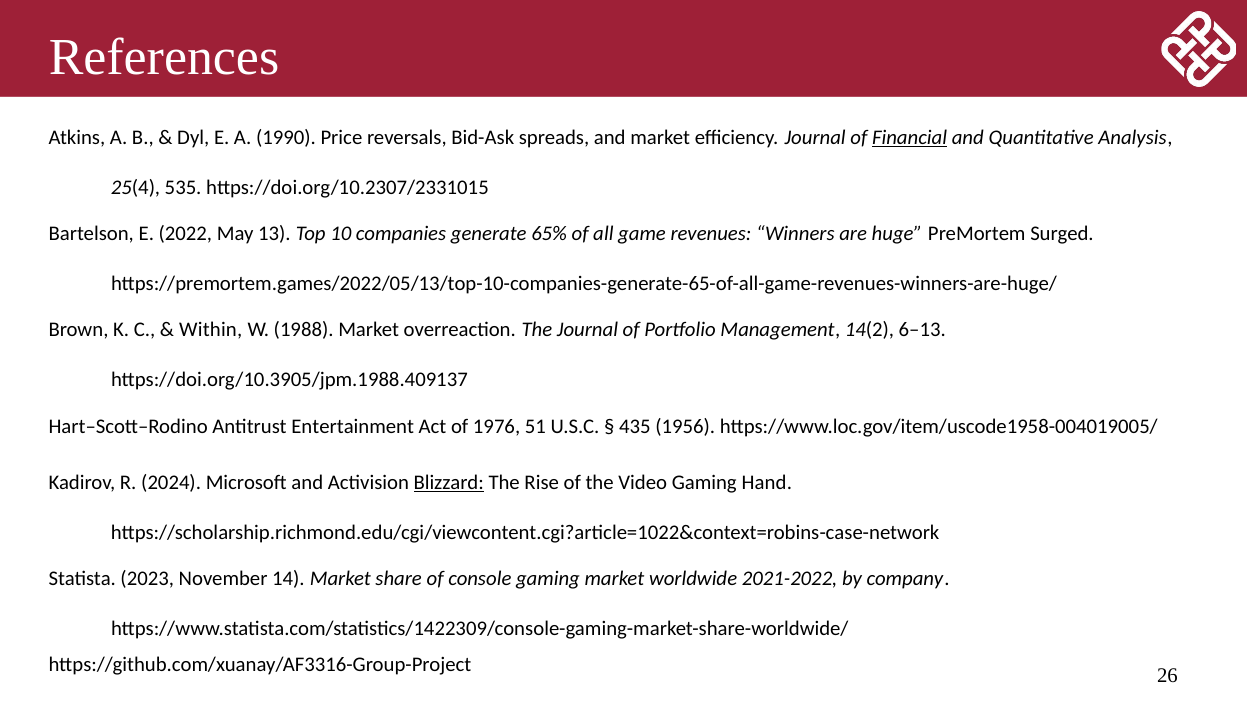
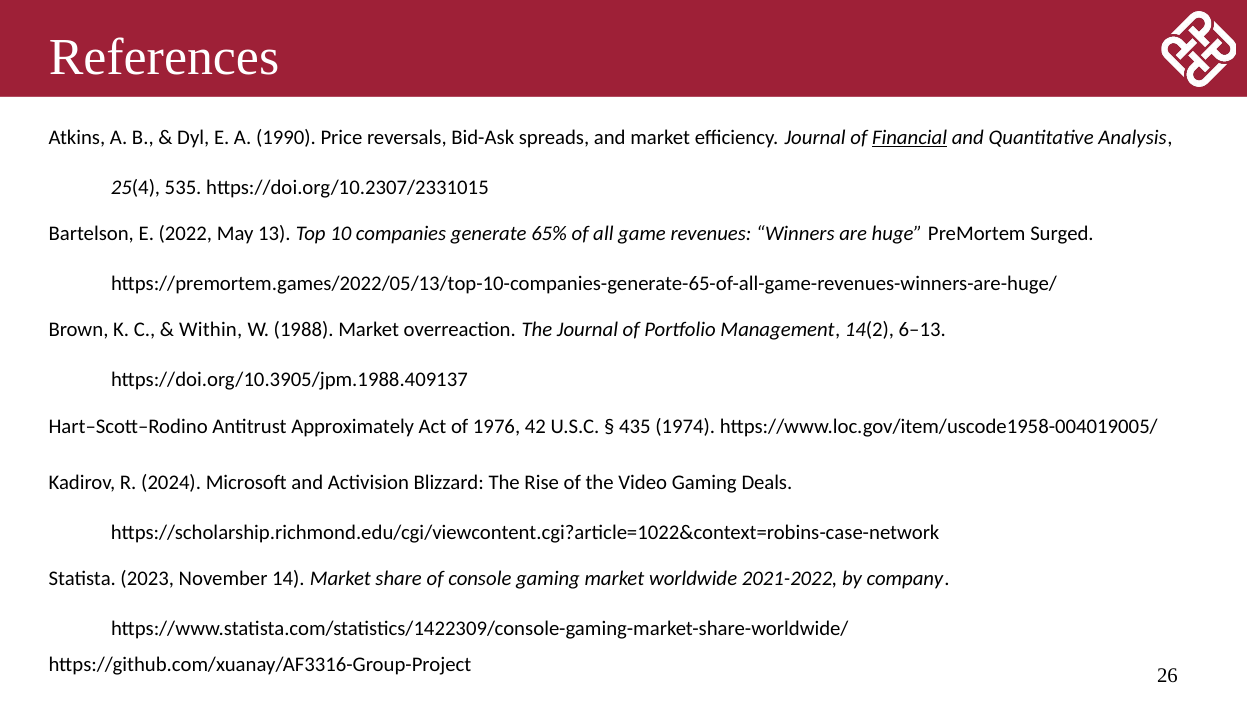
Entertainment: Entertainment -> Approximately
51: 51 -> 42
1956: 1956 -> 1974
Blizzard underline: present -> none
Hand: Hand -> Deals
